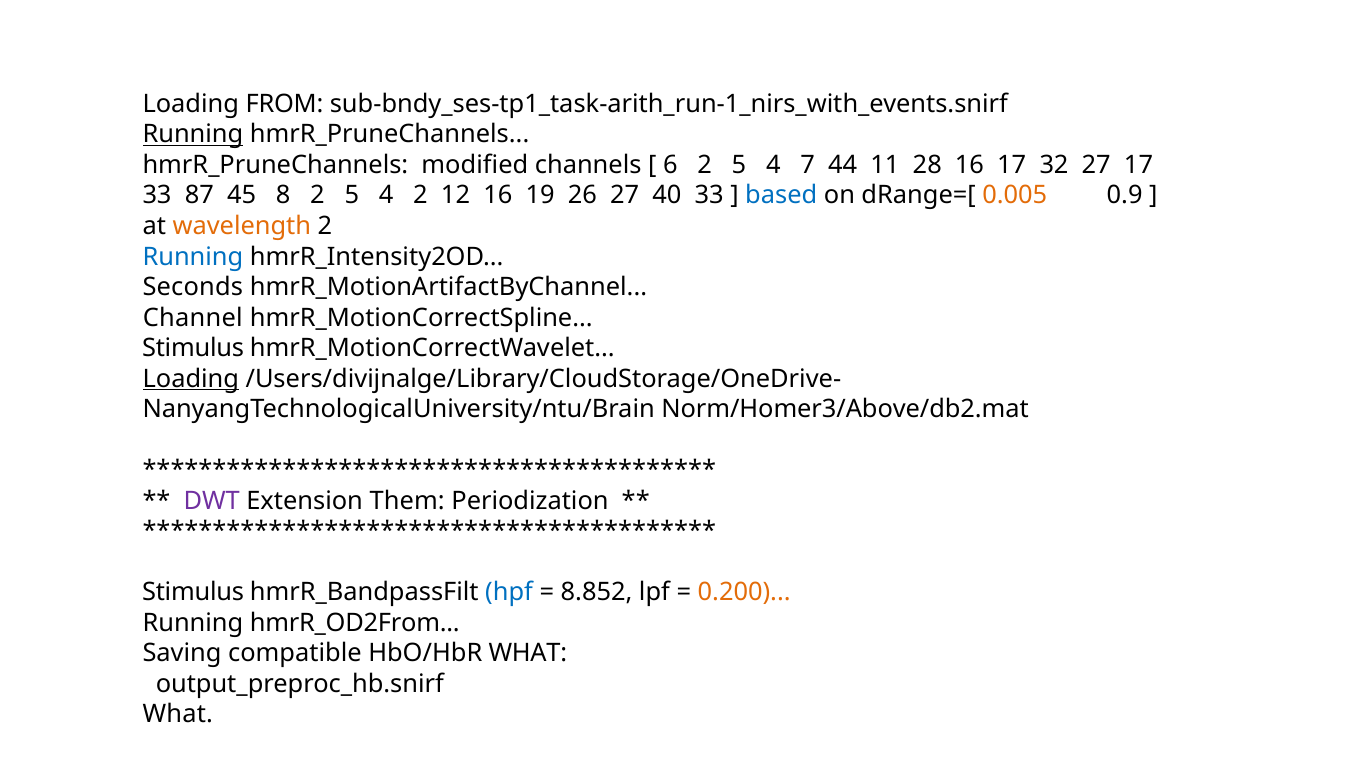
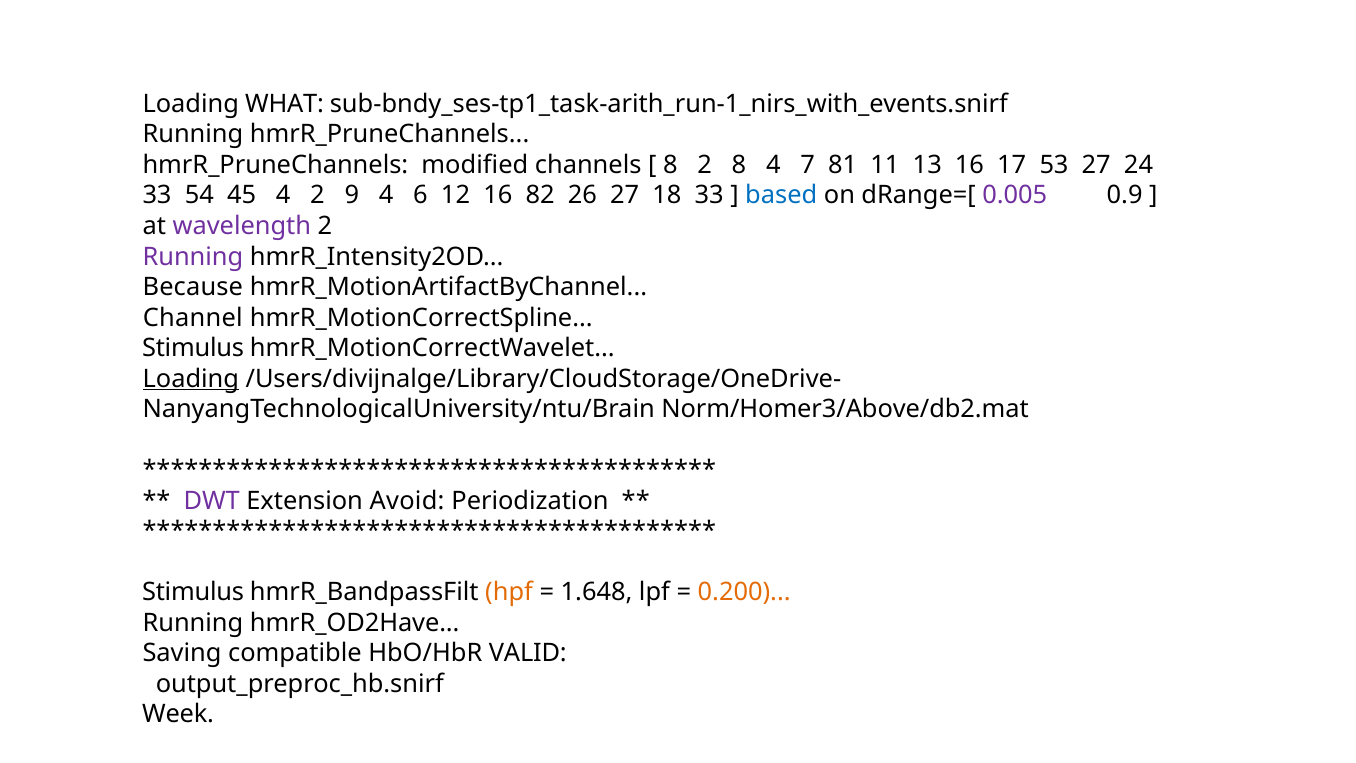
FROM: FROM -> WHAT
Running at (193, 135) underline: present -> none
6 at (670, 165): 6 -> 8
5 at (739, 165): 5 -> 8
44: 44 -> 81
28: 28 -> 13
32: 32 -> 53
27 17: 17 -> 24
87: 87 -> 54
45 8: 8 -> 4
5 at (352, 196): 5 -> 9
4 2: 2 -> 6
19: 19 -> 82
40: 40 -> 18
0.005 colour: orange -> purple
wavelength colour: orange -> purple
Running at (193, 257) colour: blue -> purple
Seconds: Seconds -> Because
Them: Them -> Avoid
hpf colour: blue -> orange
8.852: 8.852 -> 1.648
hmrR_OD2From: hmrR_OD2From -> hmrR_OD2Have
HbO/HbR WHAT: WHAT -> VALID
What at (178, 714): What -> Week
